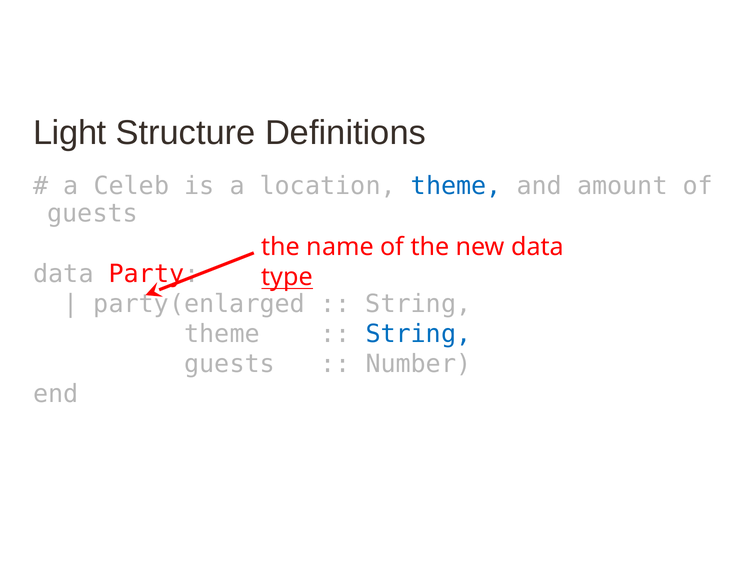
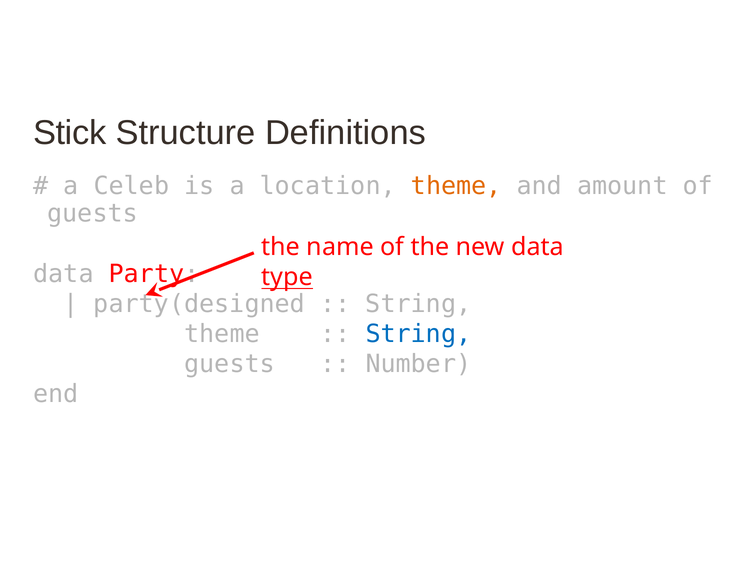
Light: Light -> Stick
theme at (456, 186) colour: blue -> orange
party(enlarged: party(enlarged -> party(designed
